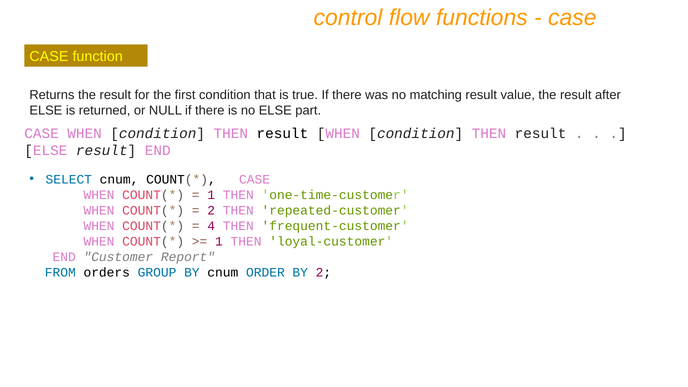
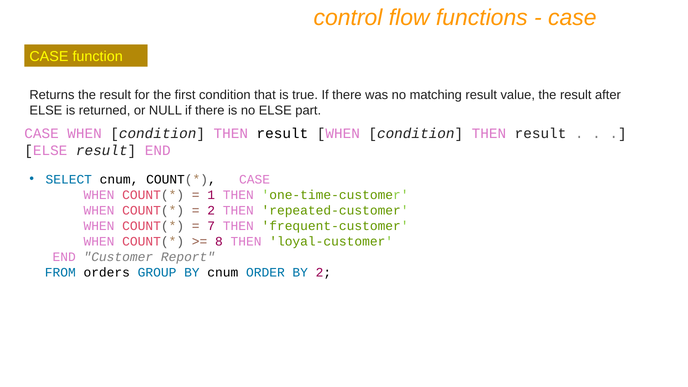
4: 4 -> 7
1 at (219, 241): 1 -> 8
